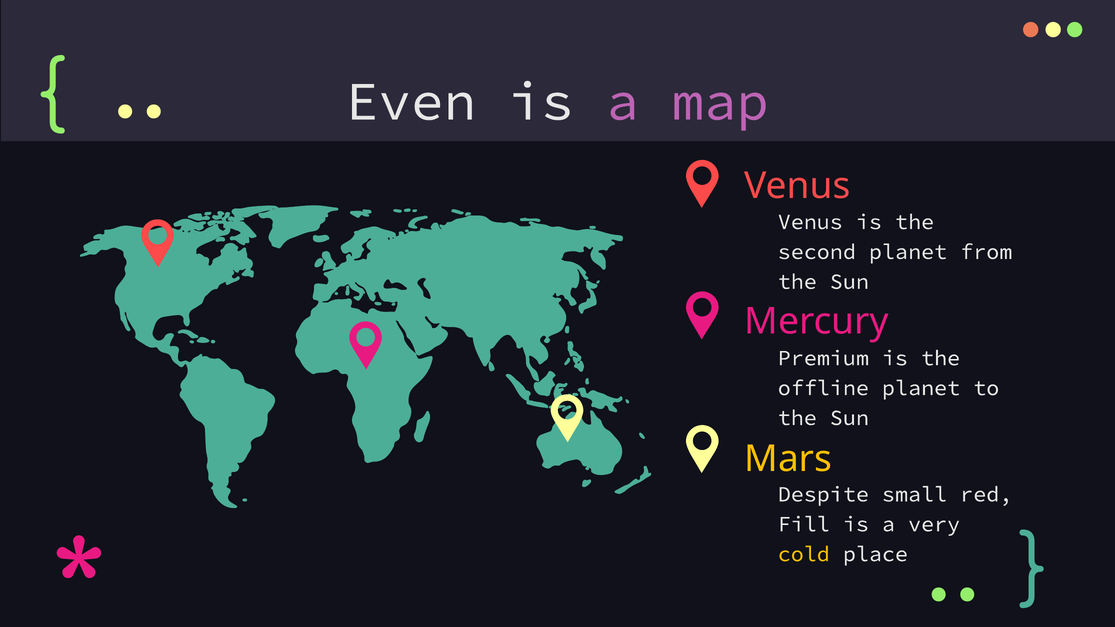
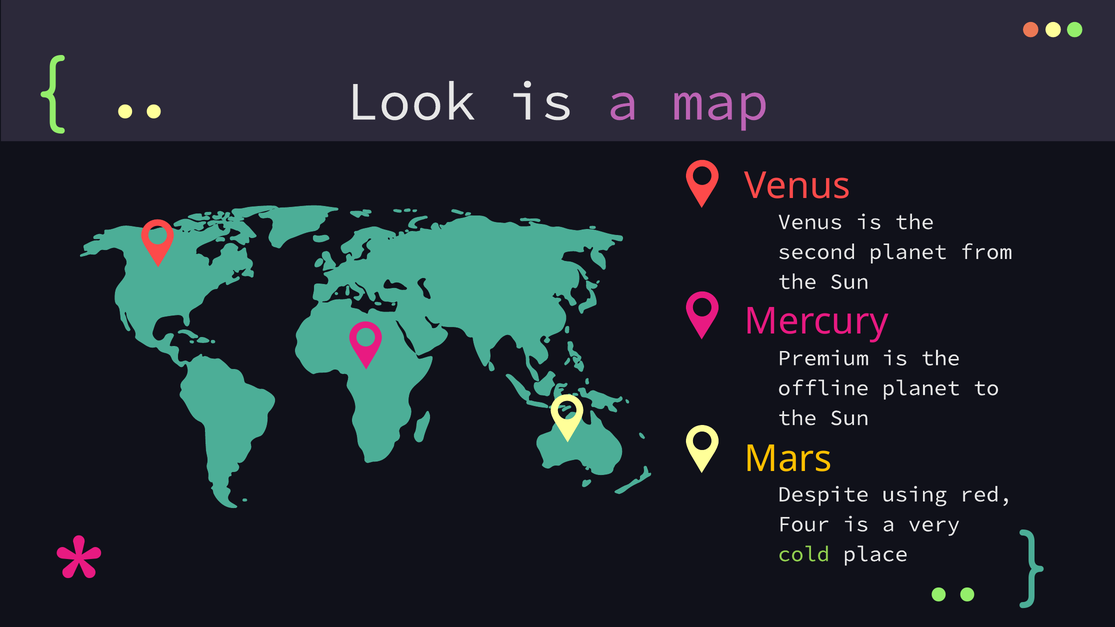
Even: Even -> Look
small: small -> using
Fill: Fill -> Four
cold colour: yellow -> light green
